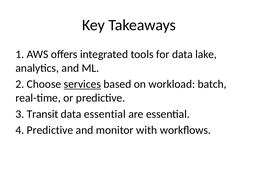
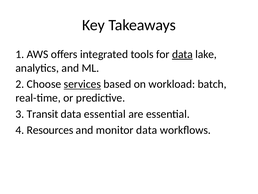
data at (182, 54) underline: none -> present
4 Predictive: Predictive -> Resources
monitor with: with -> data
